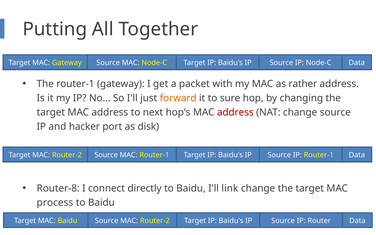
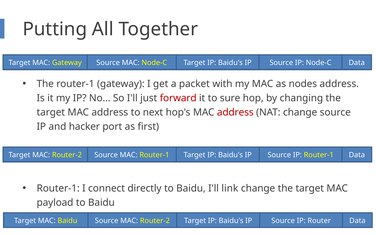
rather: rather -> nodes
forward colour: orange -> red
disk: disk -> first
Router-8 at (58, 188): Router-8 -> Router-1
process: process -> payload
